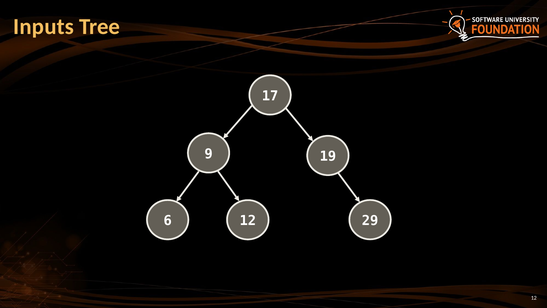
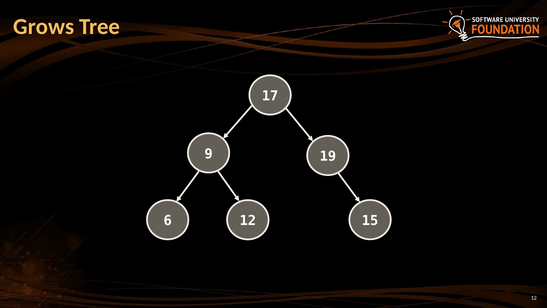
Inputs: Inputs -> Grows
29: 29 -> 15
